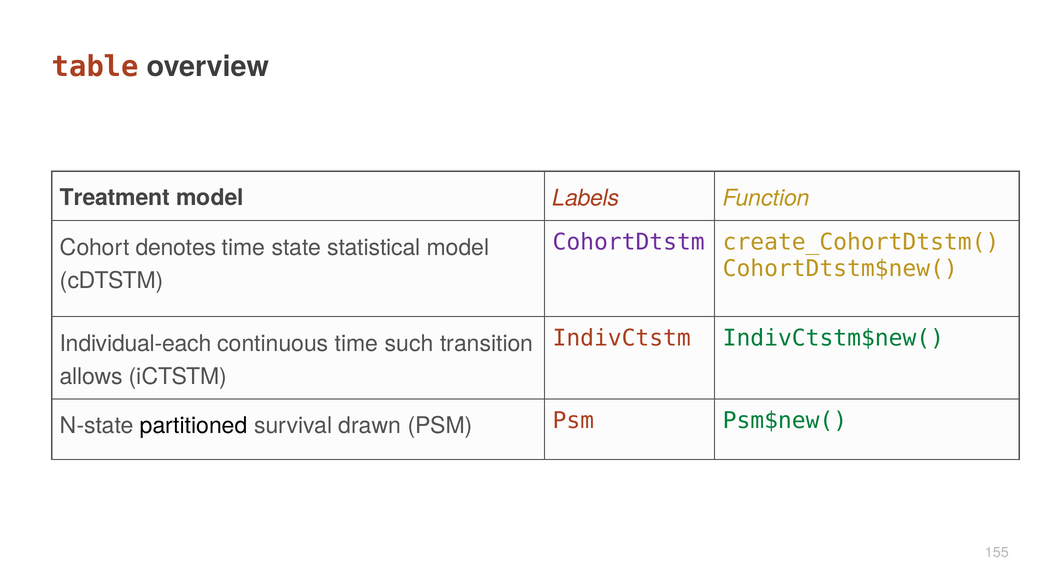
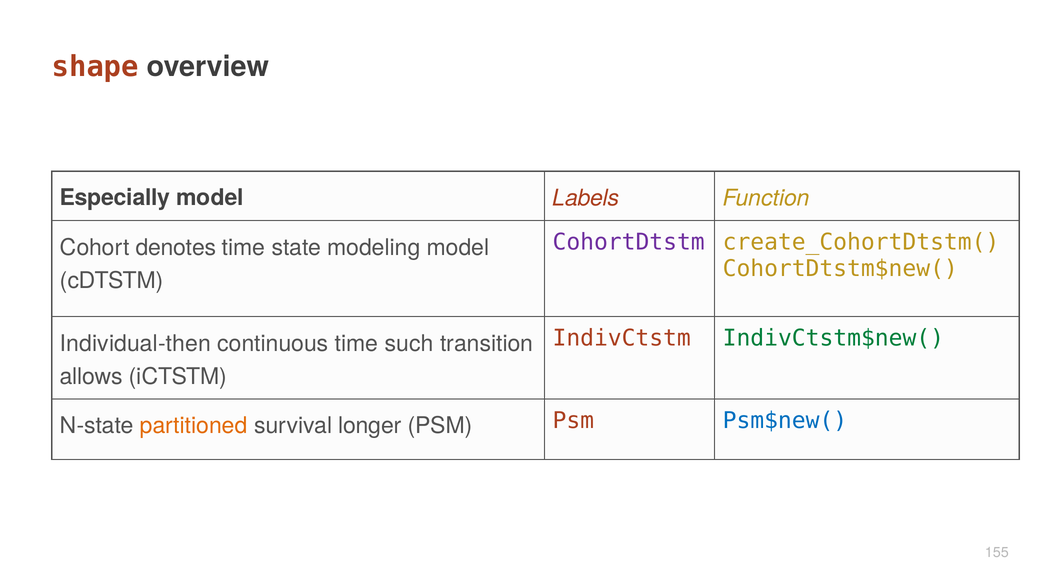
table: table -> shape
Treatment: Treatment -> Especially
statistical: statistical -> modeling
Individual-each: Individual-each -> Individual-then
partitioned colour: black -> orange
drawn: drawn -> longer
Psm$new( colour: green -> blue
